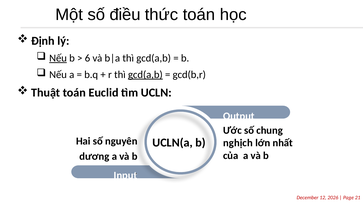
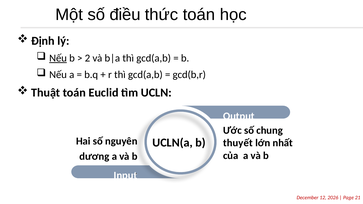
6: 6 -> 2
gcd(a,b at (145, 75) underline: present -> none
nghịch: nghịch -> thuyết
